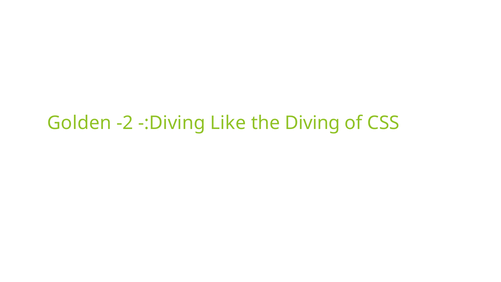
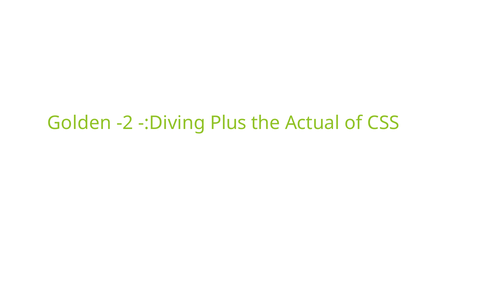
Like: Like -> Plus
Diving: Diving -> Actual
